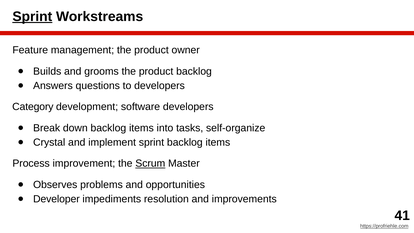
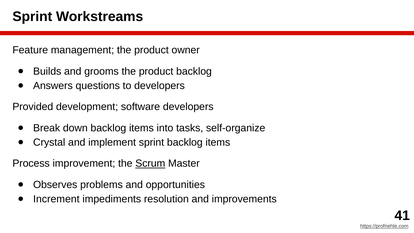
Sprint at (32, 16) underline: present -> none
Category: Category -> Provided
Developer: Developer -> Increment
